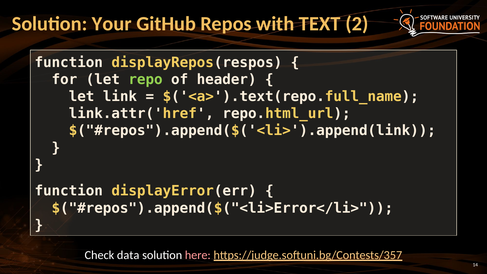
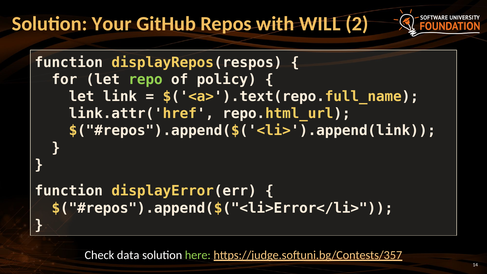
TEXT: TEXT -> WILL
header: header -> policy
here colour: pink -> light green
